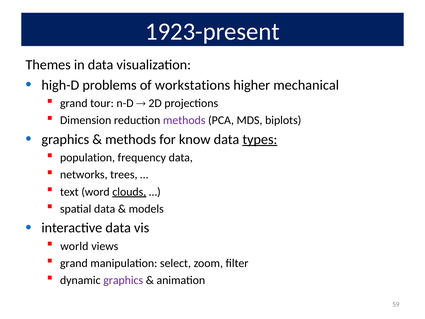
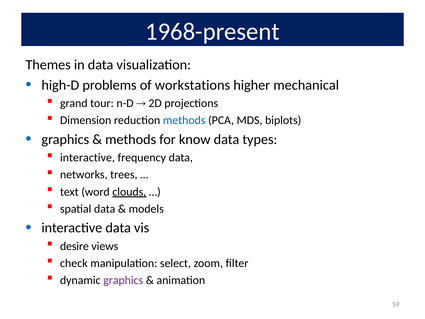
1923-present: 1923-present -> 1968-present
methods at (184, 120) colour: purple -> blue
types underline: present -> none
population at (88, 158): population -> interactive
world: world -> desire
grand at (74, 263): grand -> check
